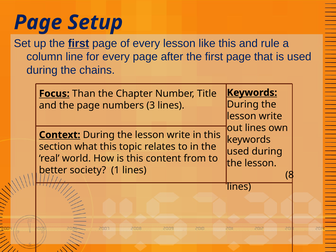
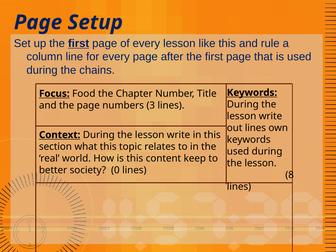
Than: Than -> Food
from: from -> keep
1: 1 -> 0
